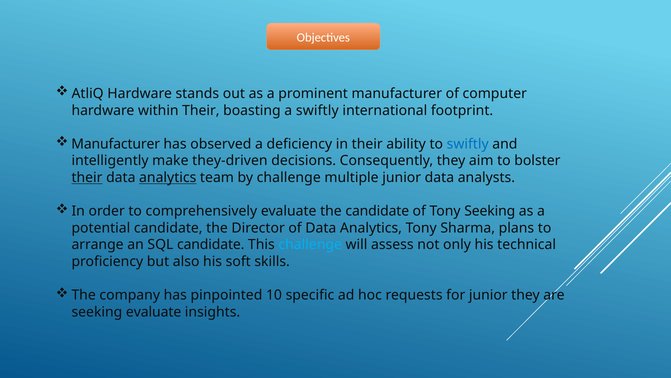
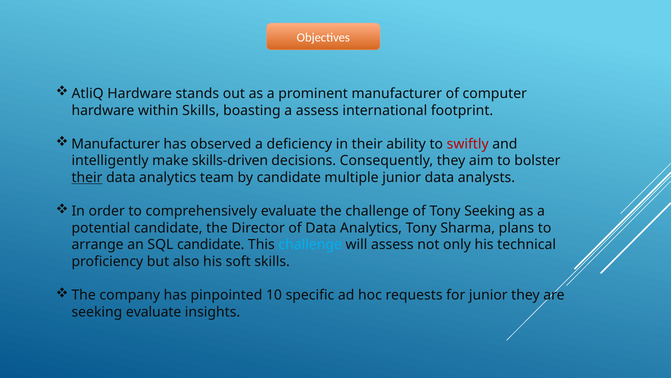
within Their: Their -> Skills
a swiftly: swiftly -> assess
swiftly at (468, 144) colour: blue -> red
they-driven: they-driven -> skills-driven
analytics at (168, 177) underline: present -> none
by challenge: challenge -> candidate
the candidate: candidate -> challenge
